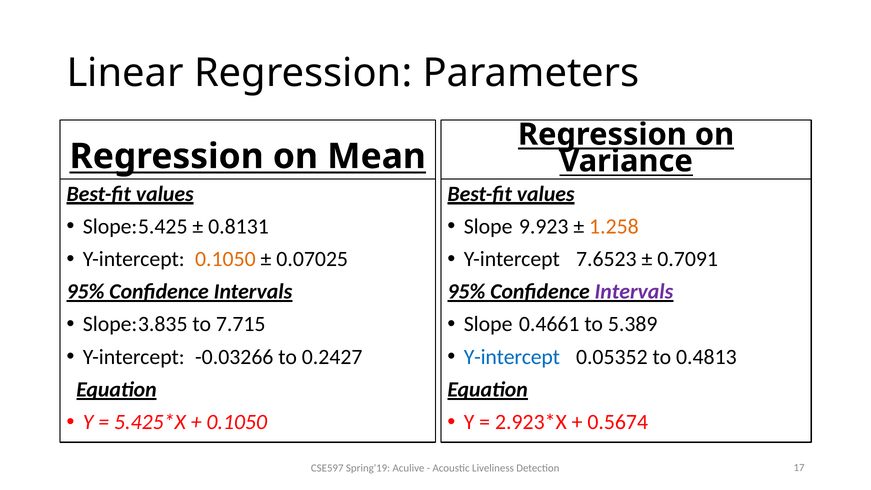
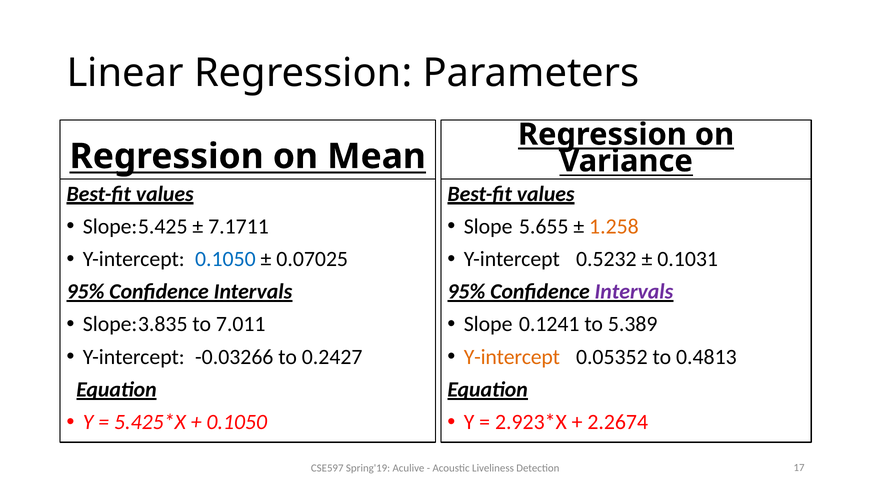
0.8131: 0.8131 -> 7.1711
9.923: 9.923 -> 5.655
0.1050 at (225, 259) colour: orange -> blue
7.6523: 7.6523 -> 0.5232
0.7091: 0.7091 -> 0.1031
7.715: 7.715 -> 7.011
0.4661: 0.4661 -> 0.1241
Y-intercept at (512, 357) colour: blue -> orange
0.5674: 0.5674 -> 2.2674
